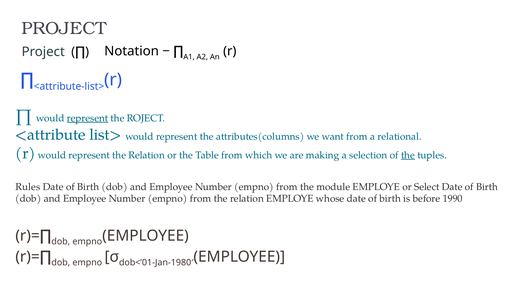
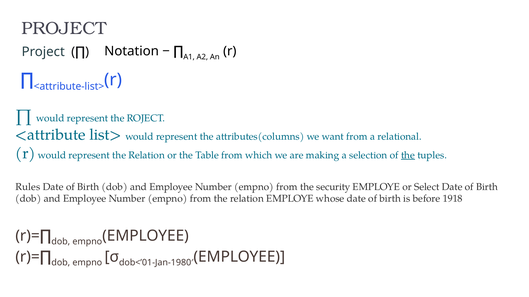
represent at (88, 118) underline: present -> none
module: module -> security
1990: 1990 -> 1918
